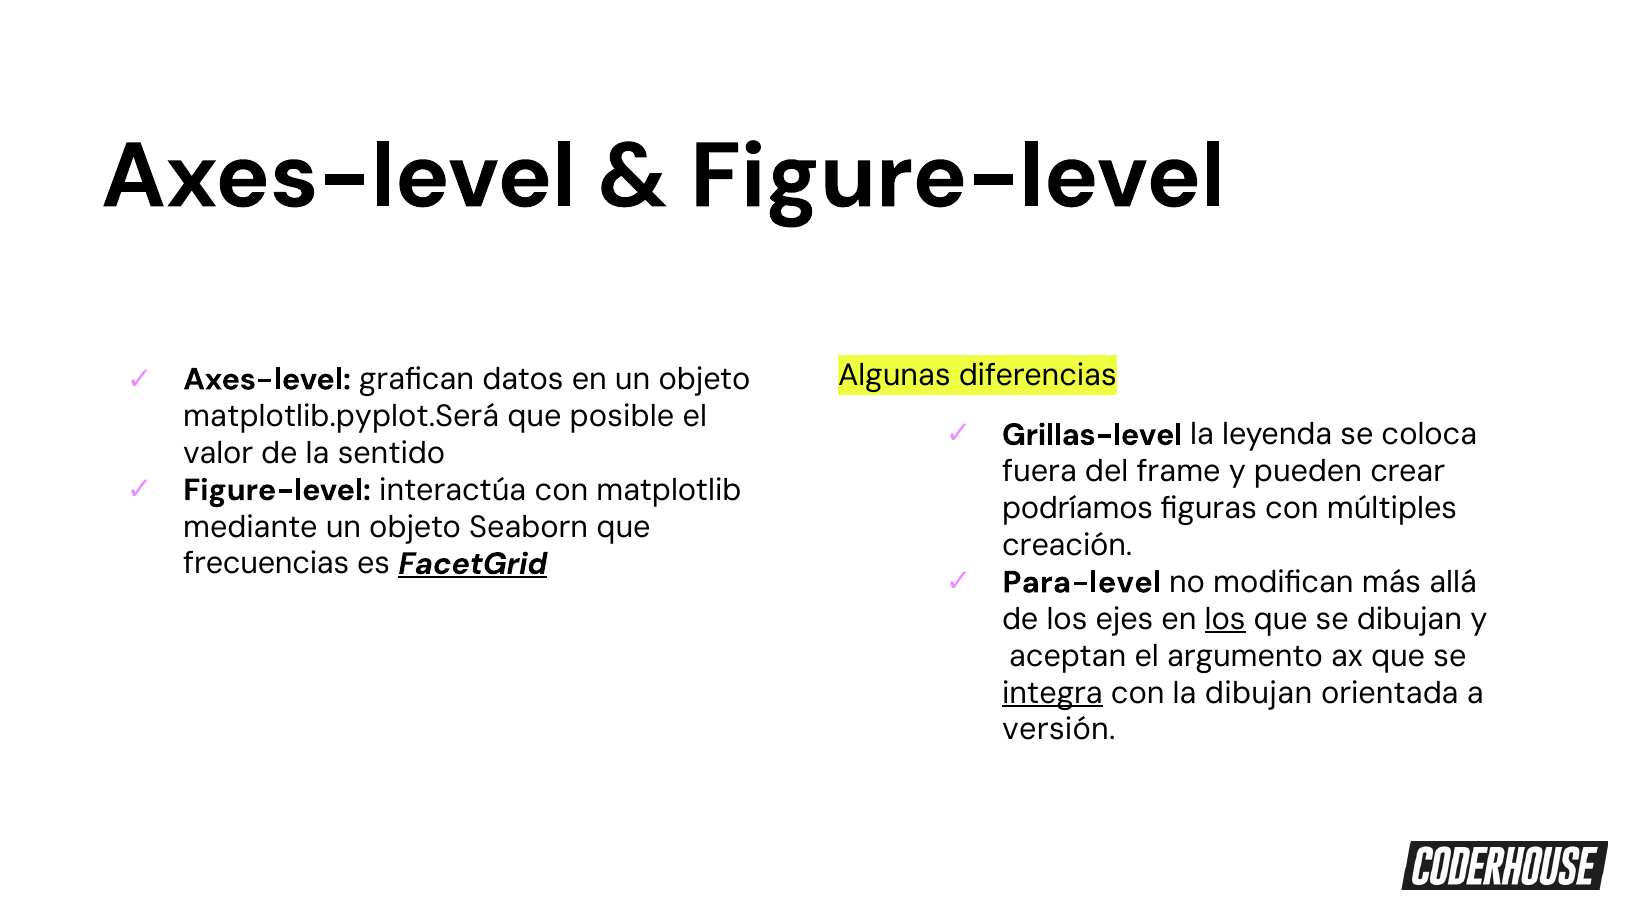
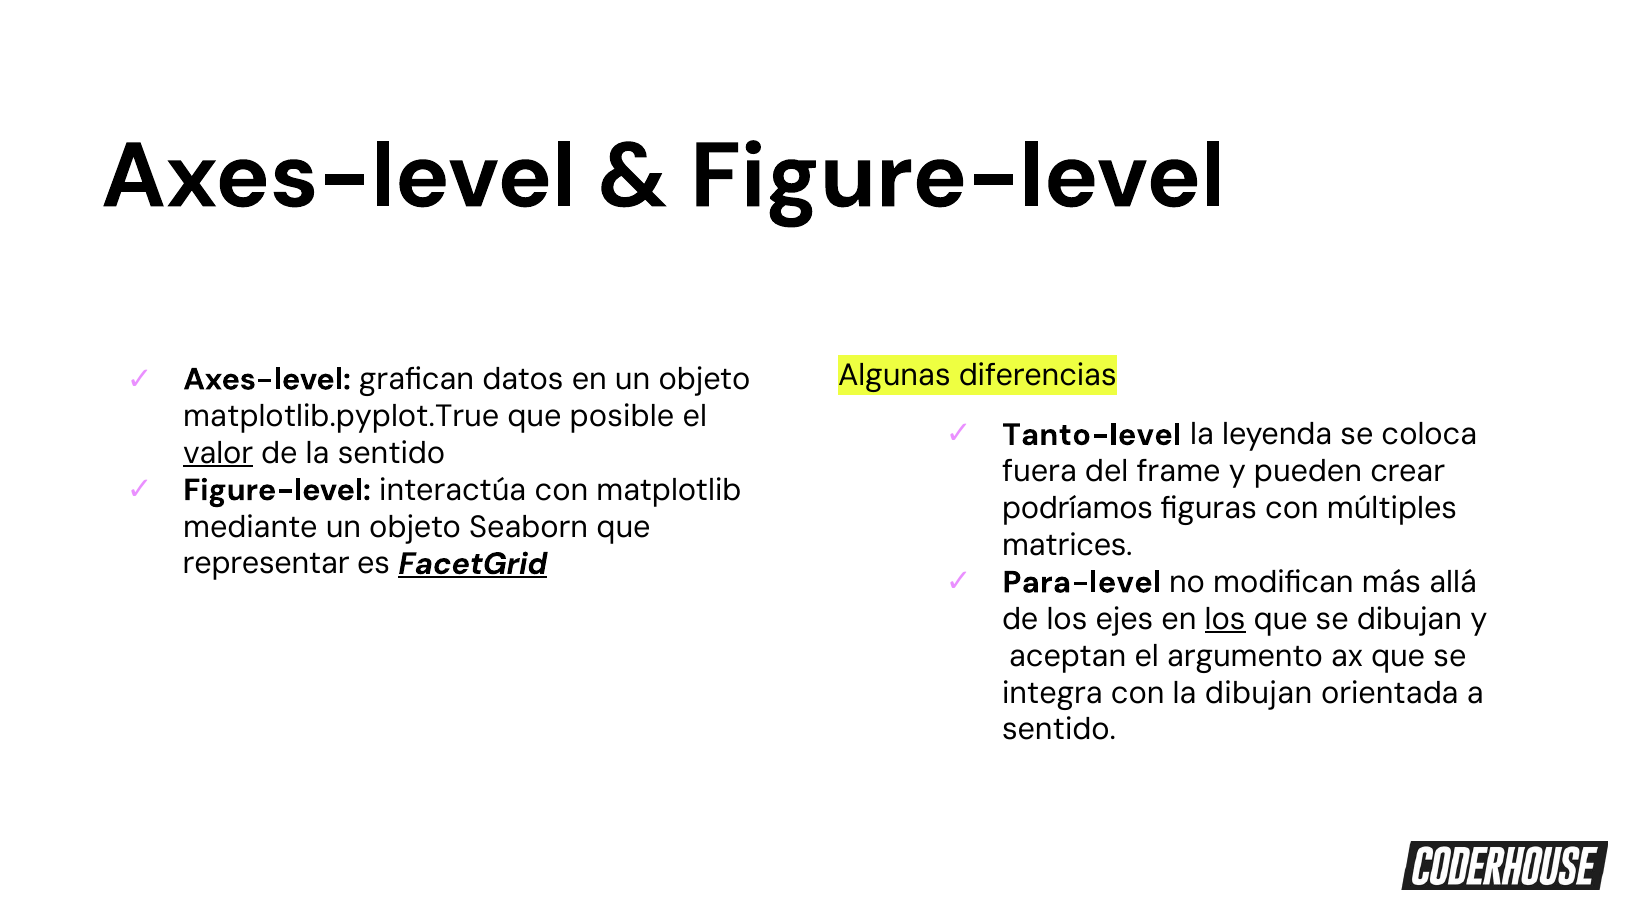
matplotlib.pyplot.Será: matplotlib.pyplot.Será -> matplotlib.pyplot.True
Grillas-level: Grillas-level -> Tanto-level
valor underline: none -> present
creación: creación -> matrices
frecuencias: frecuencias -> representar
integra underline: present -> none
versión at (1059, 729): versión -> sentido
